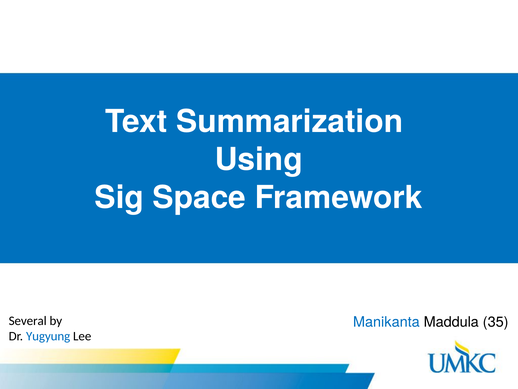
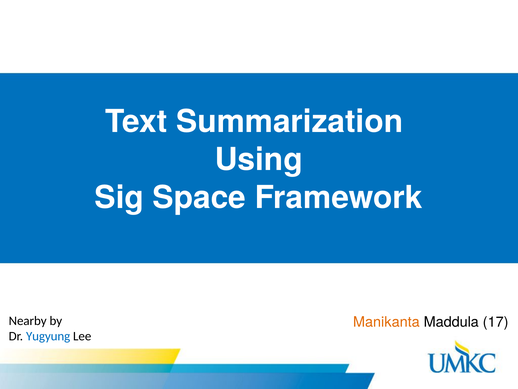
Several: Several -> Nearby
Manikanta colour: blue -> orange
35: 35 -> 17
